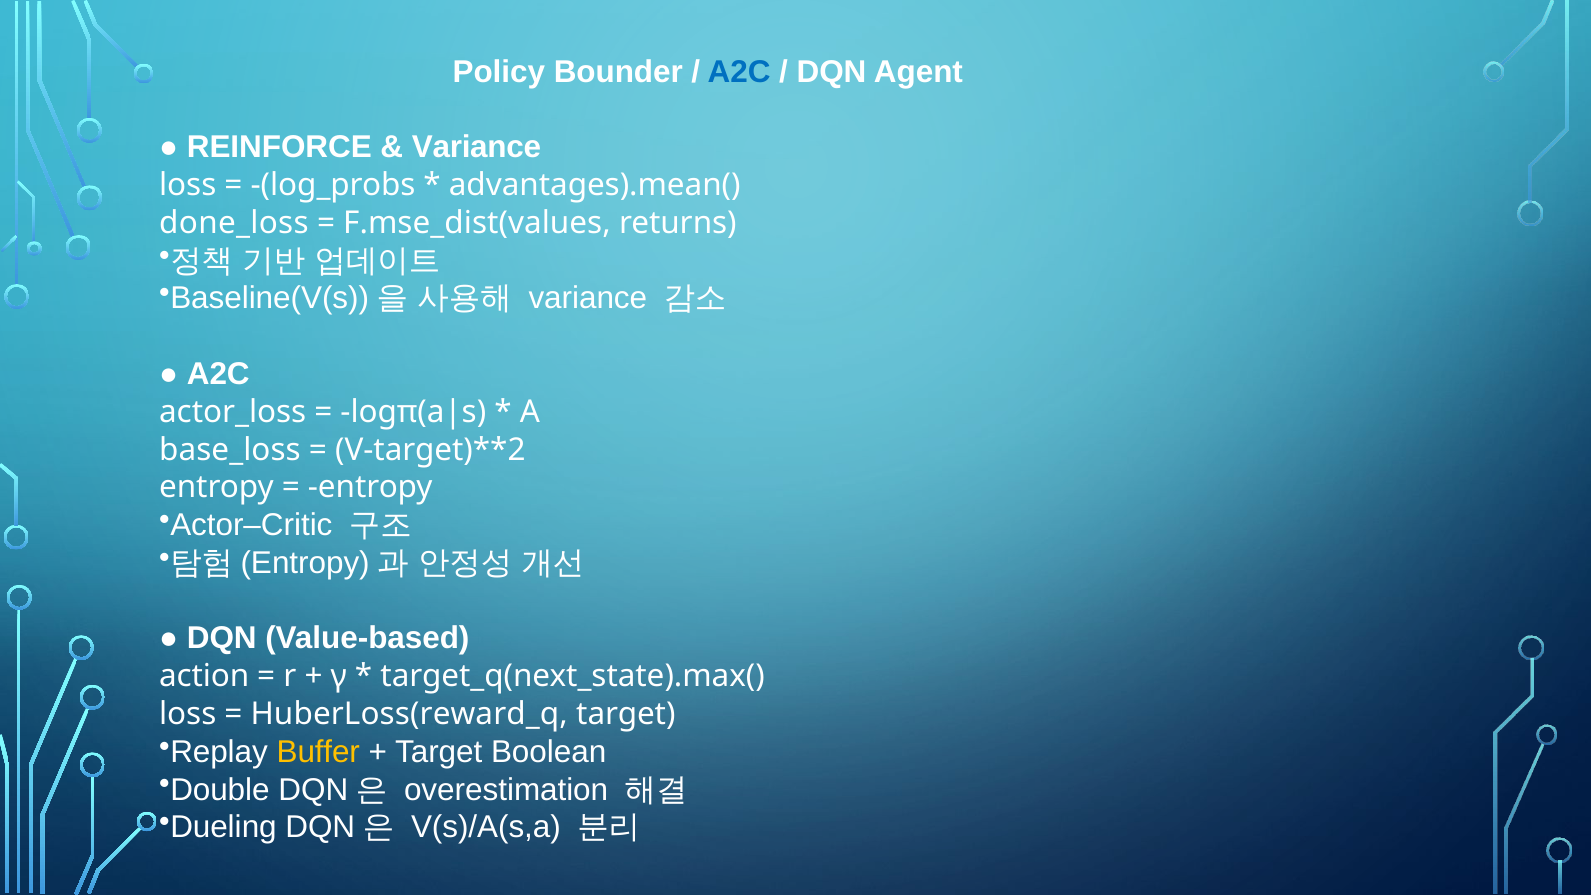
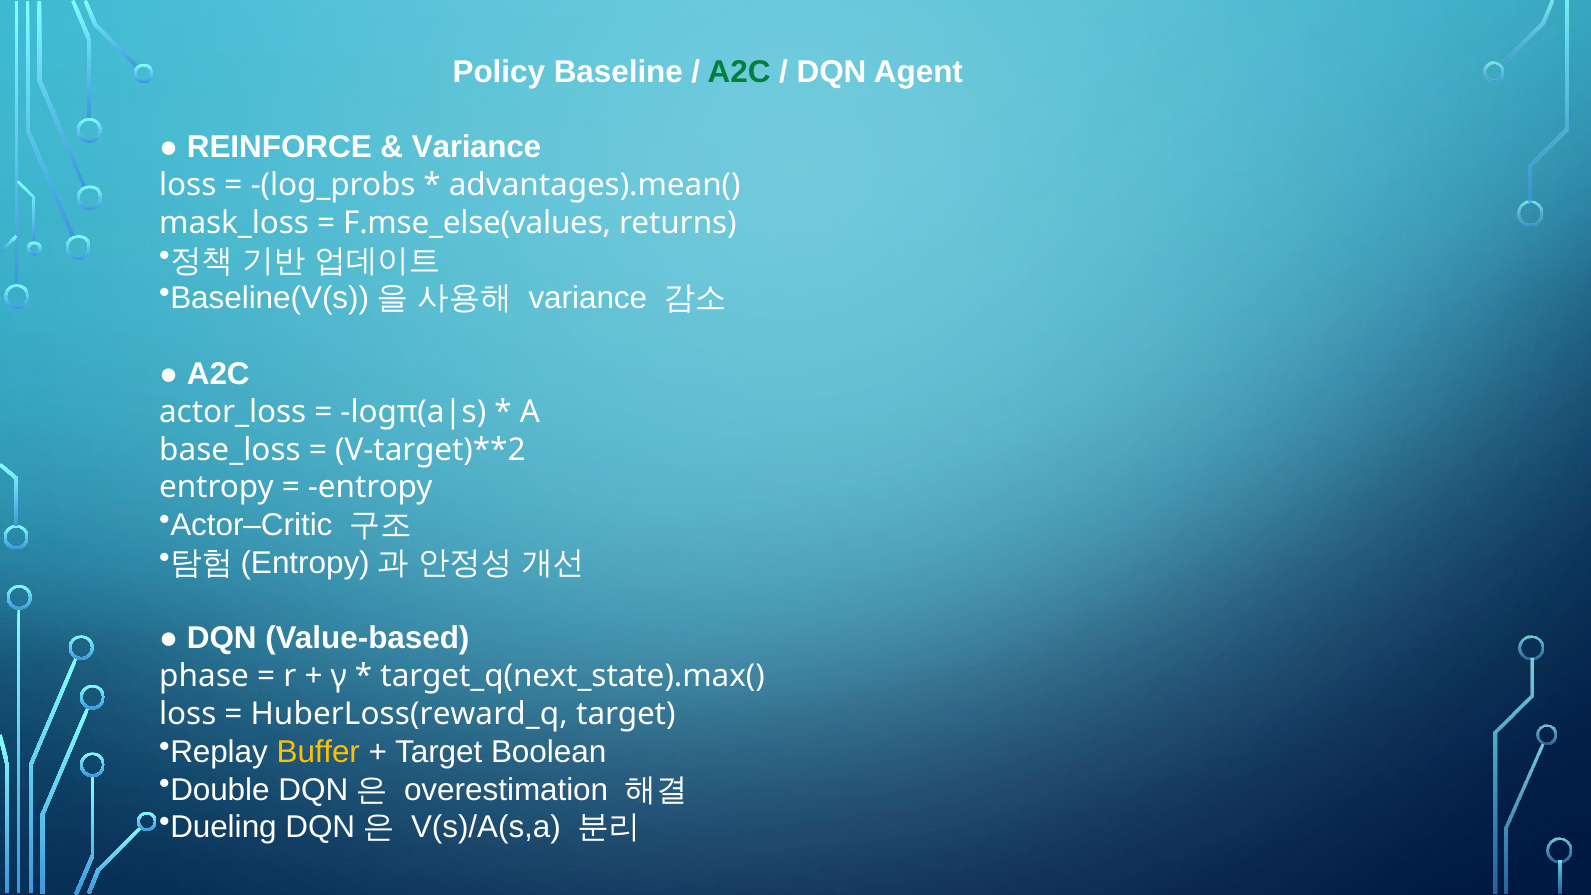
Bounder: Bounder -> Baseline
A2C at (739, 72) colour: blue -> green
done_loss: done_loss -> mask_loss
F.mse_dist(values: F.mse_dist(values -> F.mse_else(values
action: action -> phase
